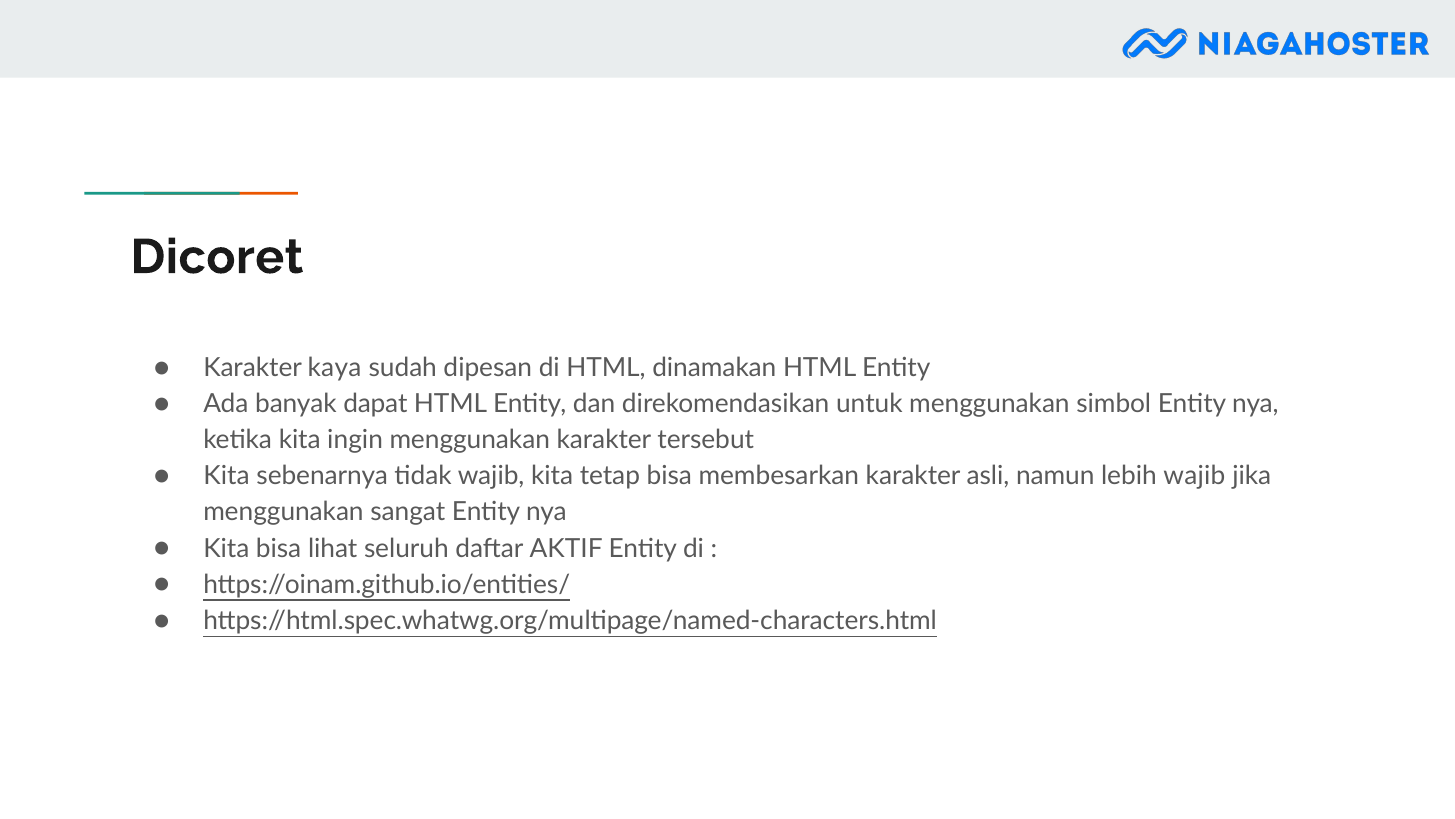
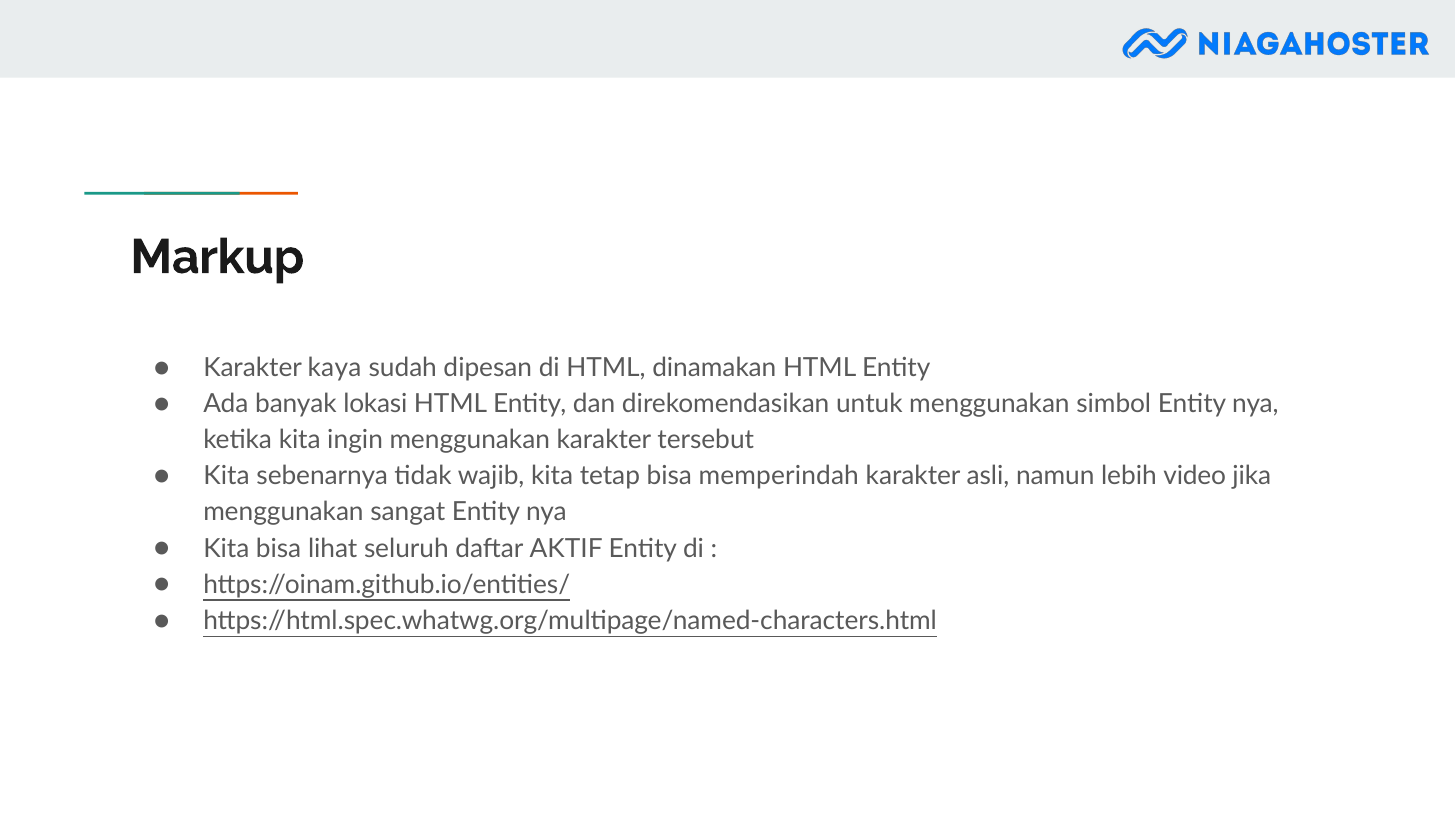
Dicoret: Dicoret -> Markup
dapat: dapat -> lokasi
membesarkan: membesarkan -> memperindah
lebih wajib: wajib -> video
